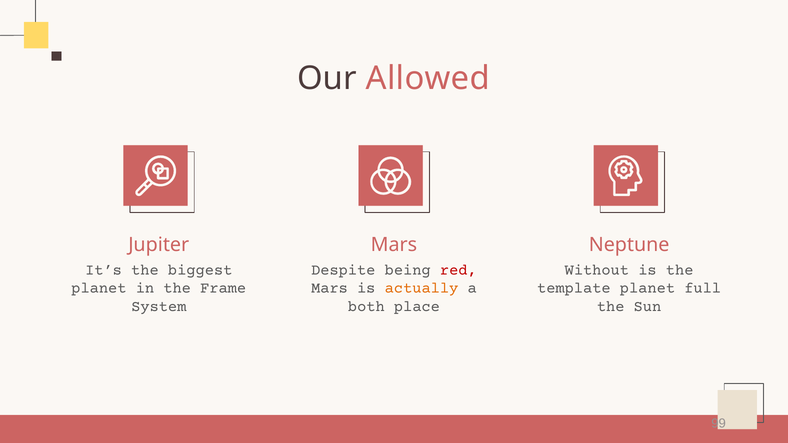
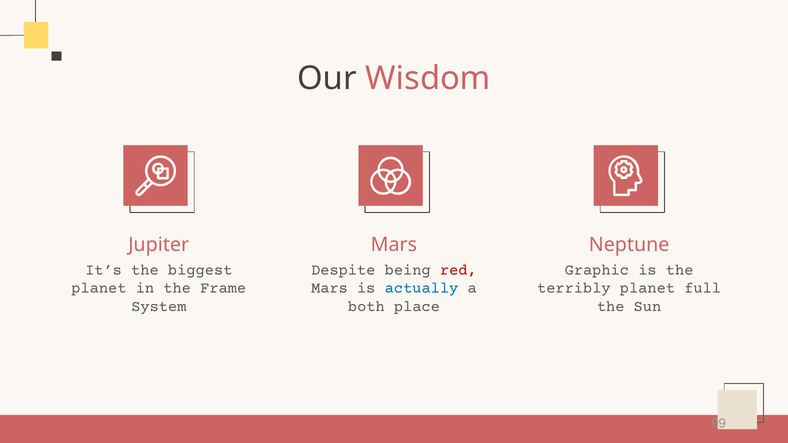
Allowed: Allowed -> Wisdom
Without: Without -> Graphic
actually colour: orange -> blue
template: template -> terribly
